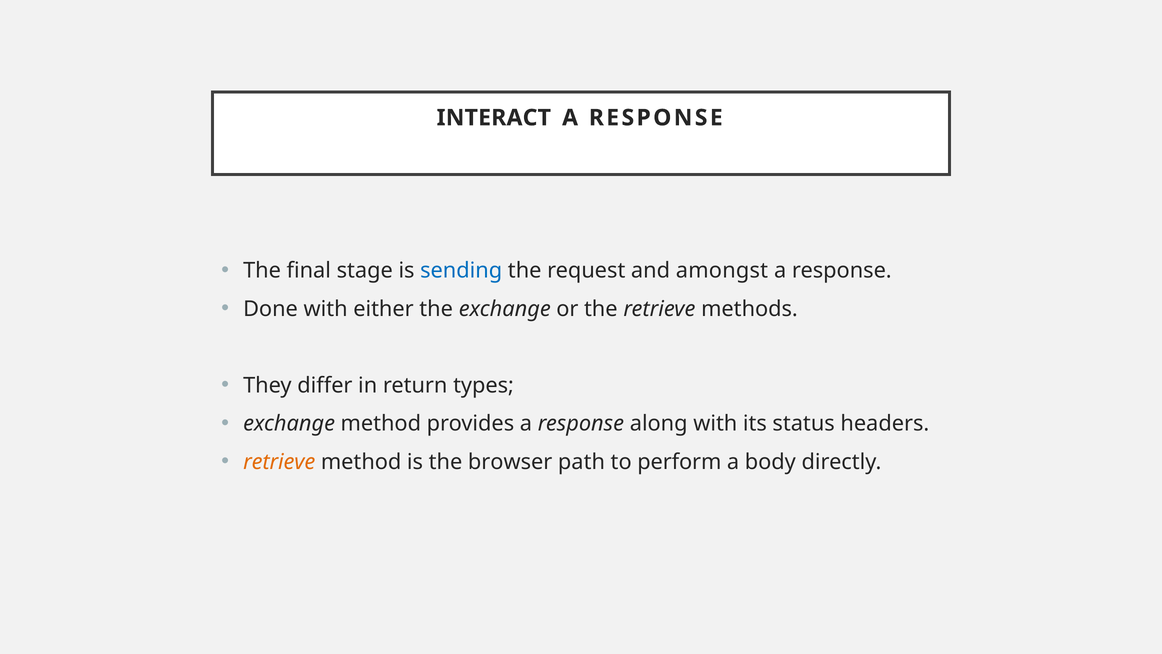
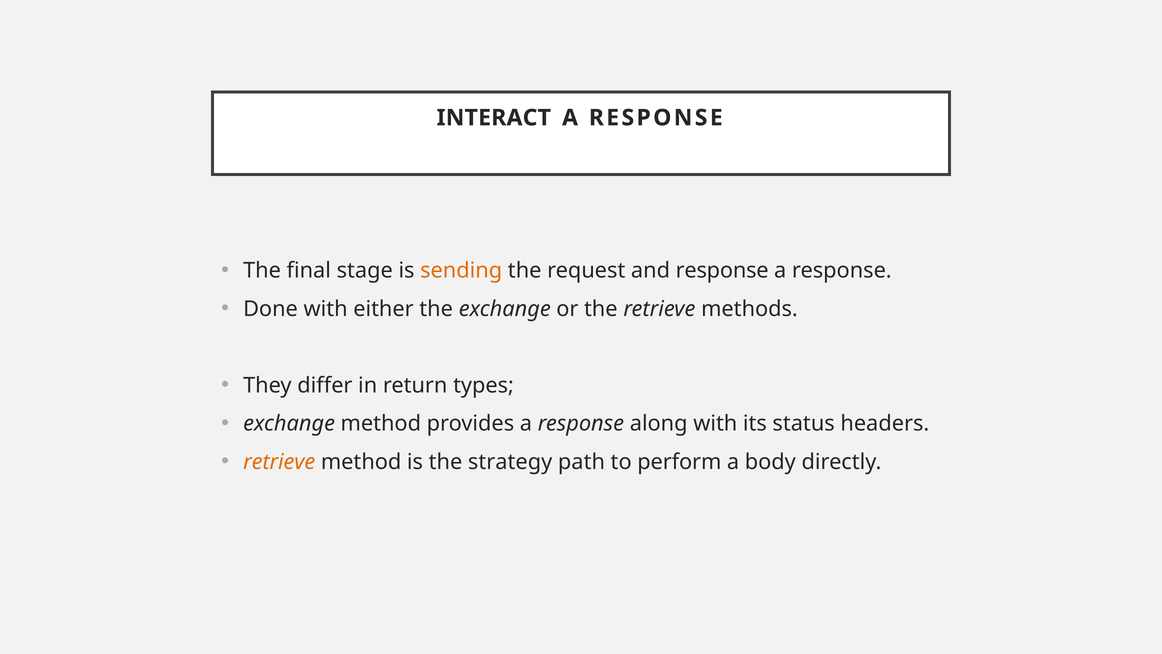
sending colour: blue -> orange
and amongst: amongst -> response
browser: browser -> strategy
